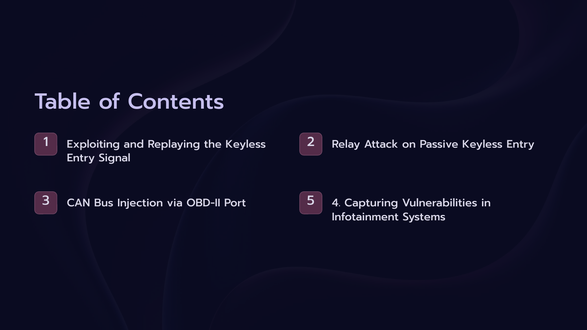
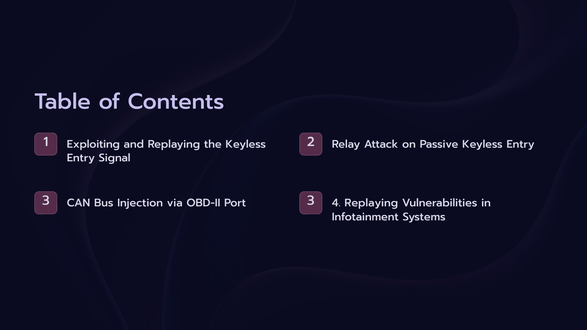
Port 5: 5 -> 3
4 Capturing: Capturing -> Replaying
